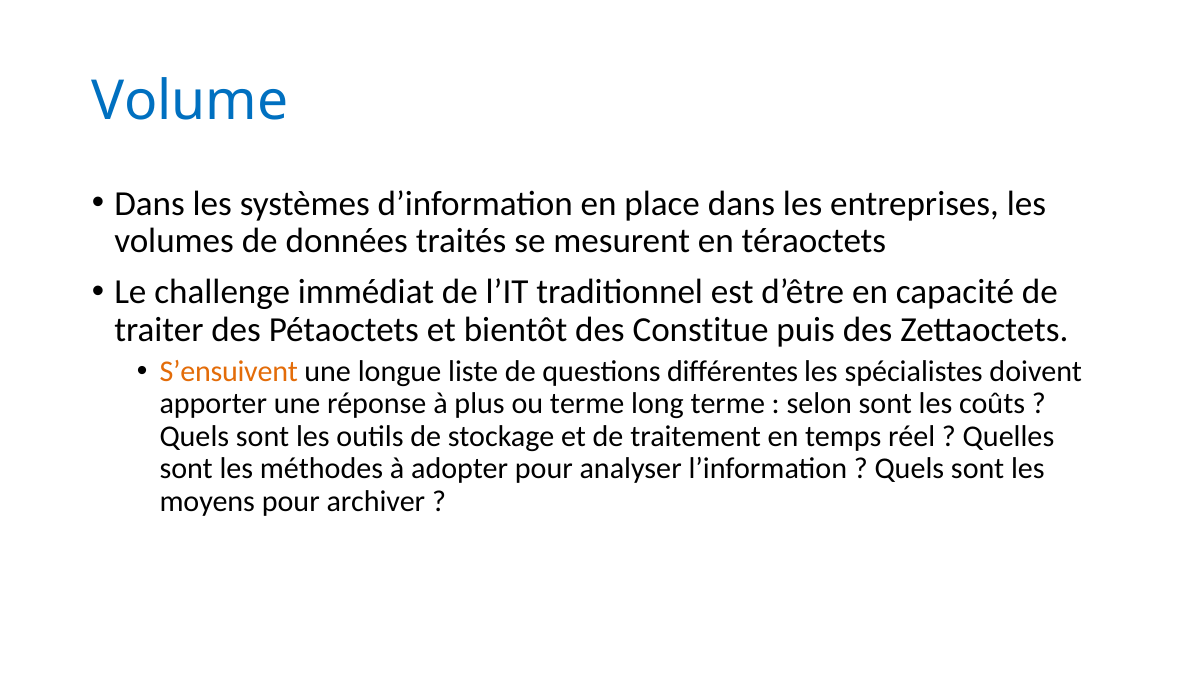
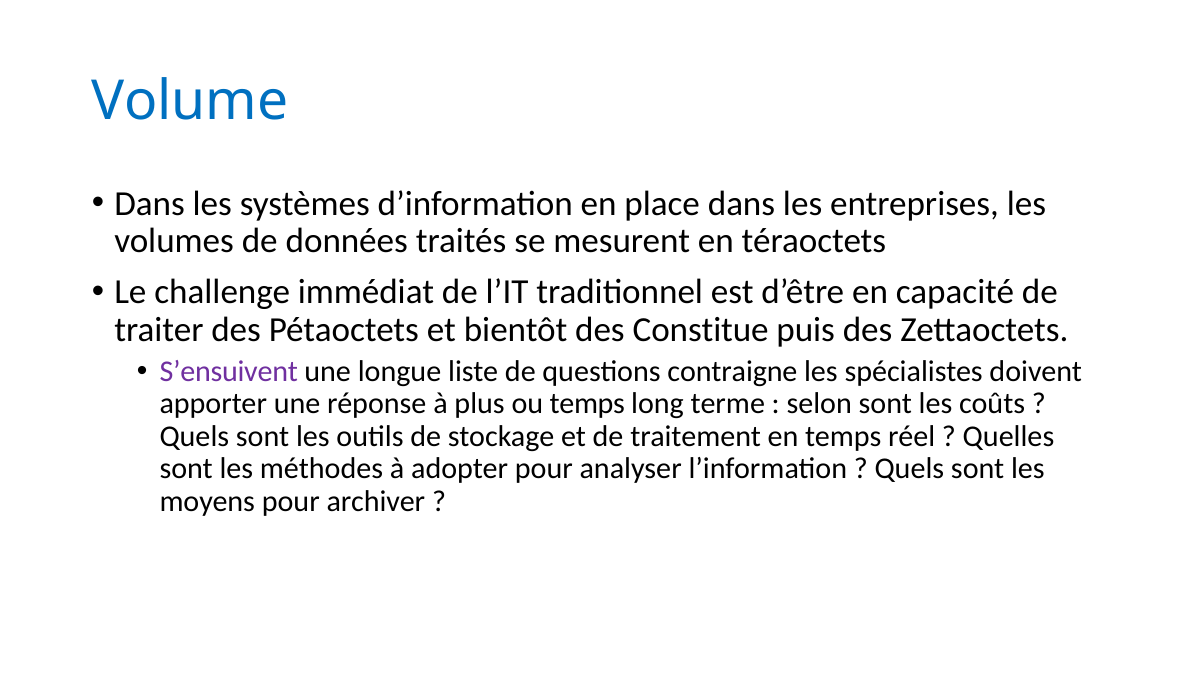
S’ensuivent colour: orange -> purple
différentes: différentes -> contraigne
ou terme: terme -> temps
